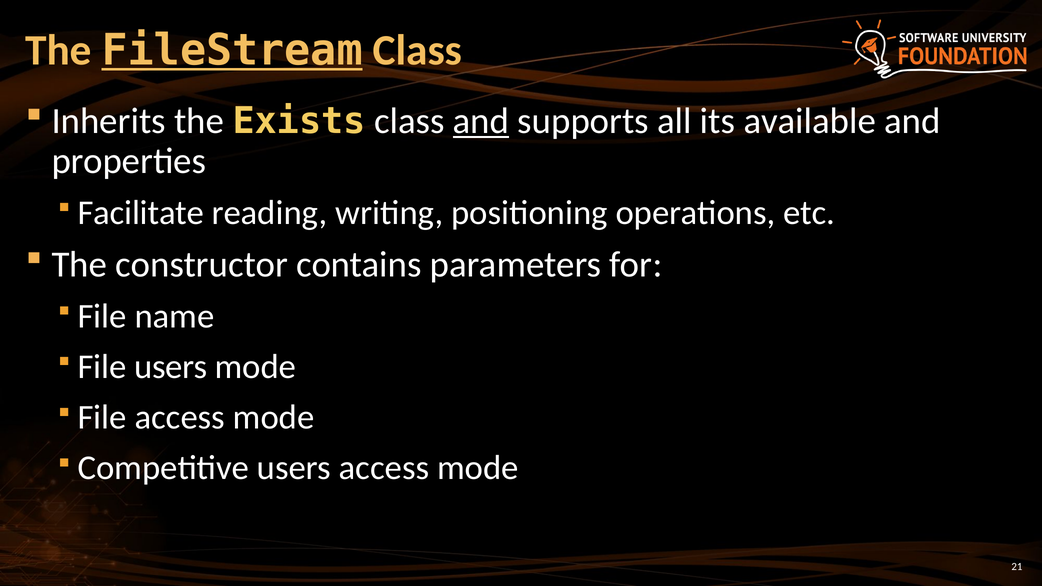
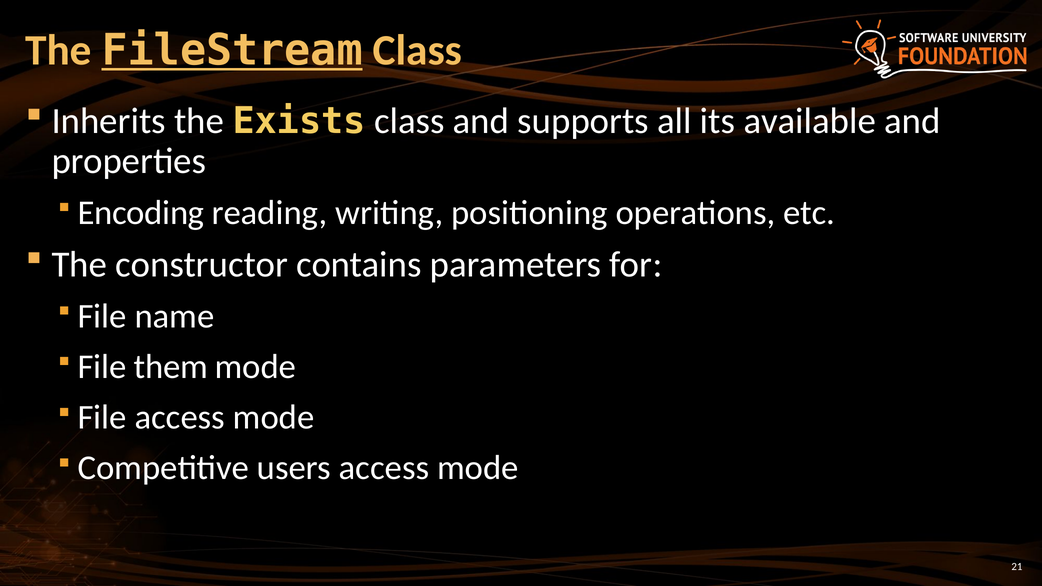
and at (481, 121) underline: present -> none
Facilitate: Facilitate -> Encoding
File users: users -> them
